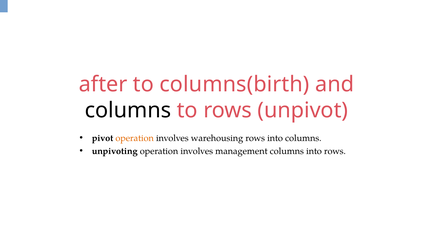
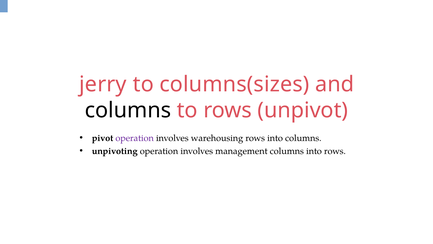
after: after -> jerry
columns(birth: columns(birth -> columns(sizes
operation at (135, 138) colour: orange -> purple
